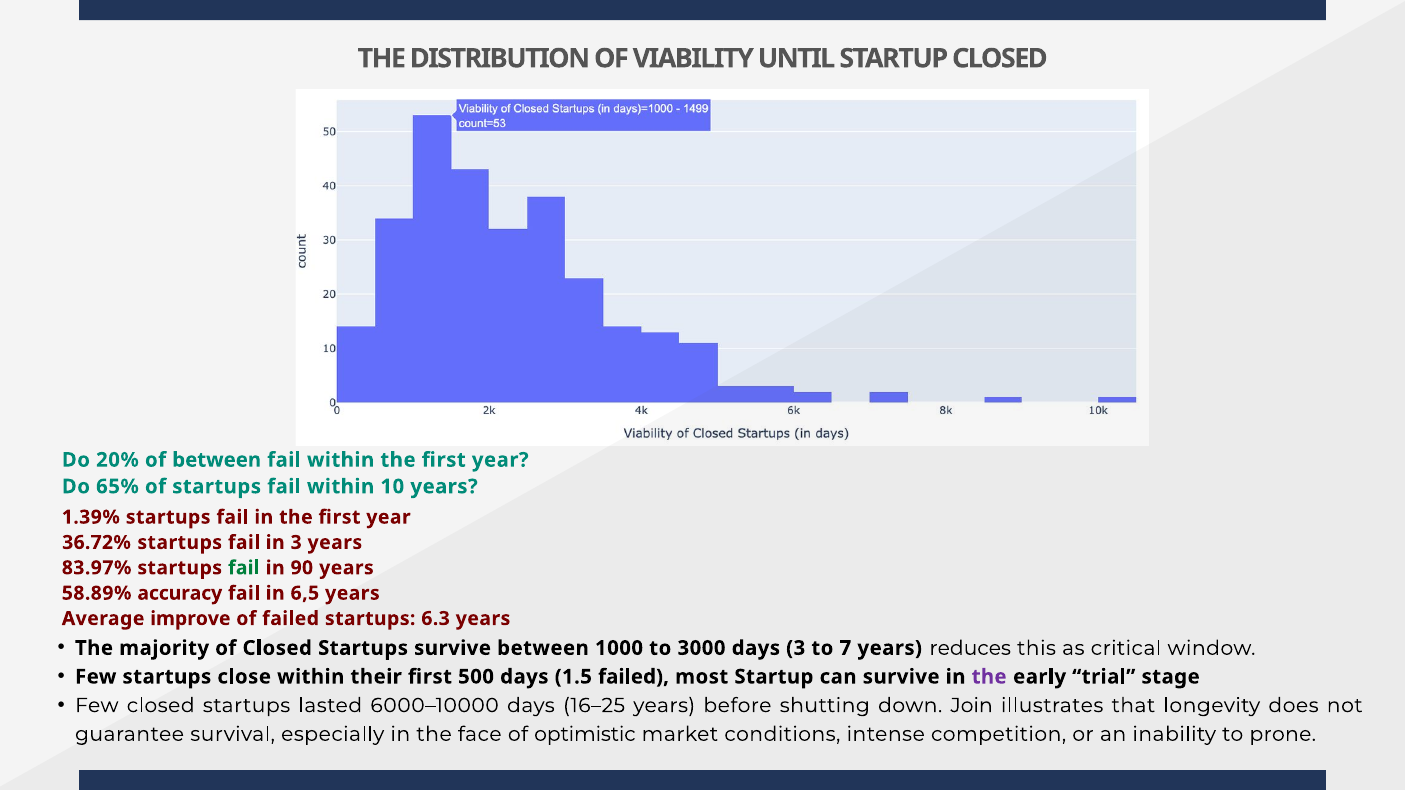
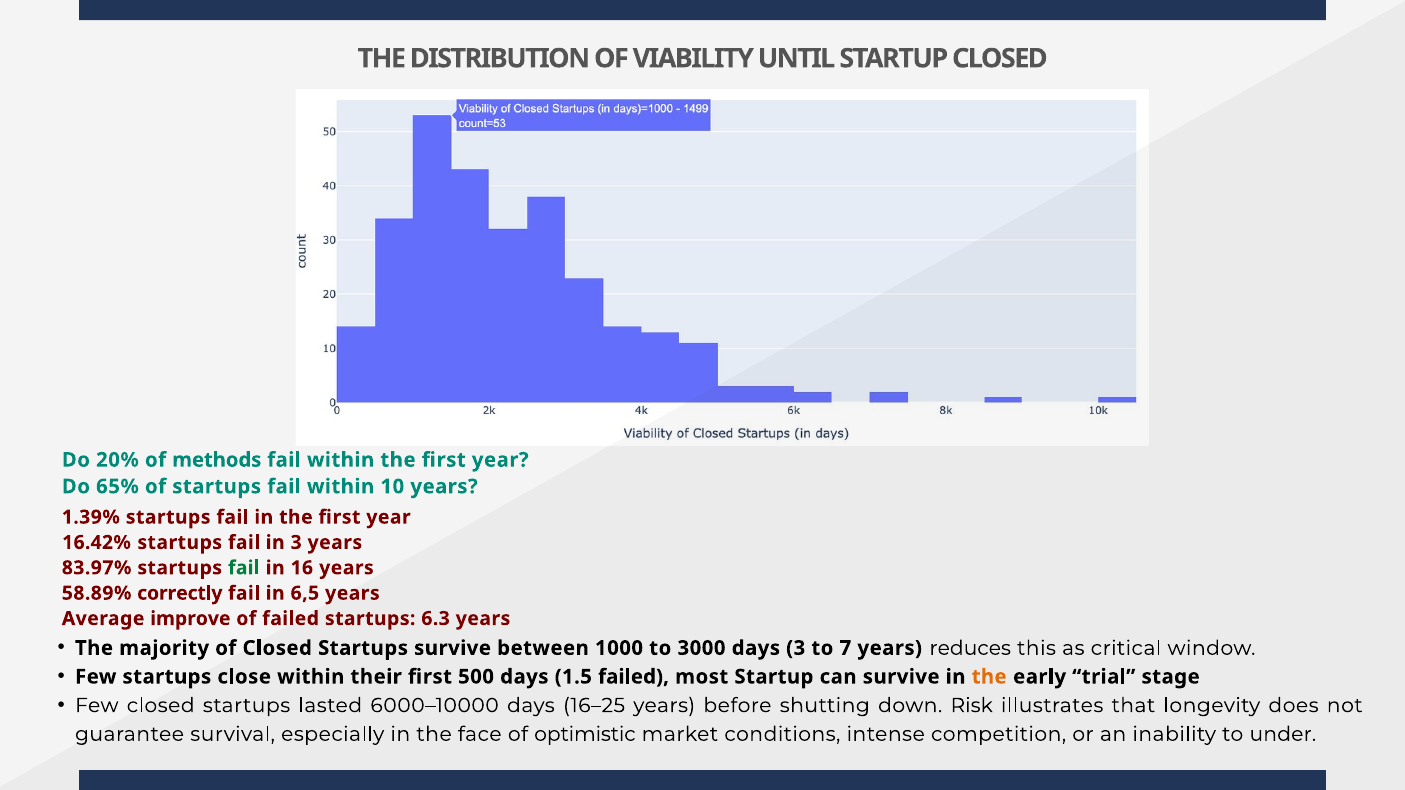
of between: between -> methods
36.72%: 36.72% -> 16.42%
90: 90 -> 16
accuracy: accuracy -> correctly
the at (989, 677) colour: purple -> orange
Join: Join -> Risk
prone: prone -> under
